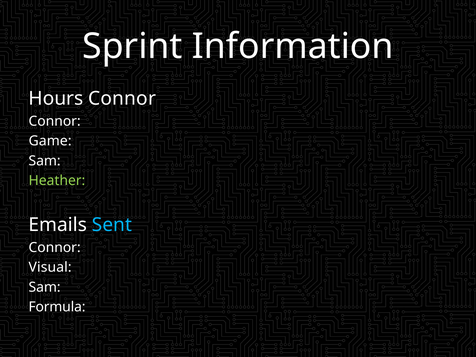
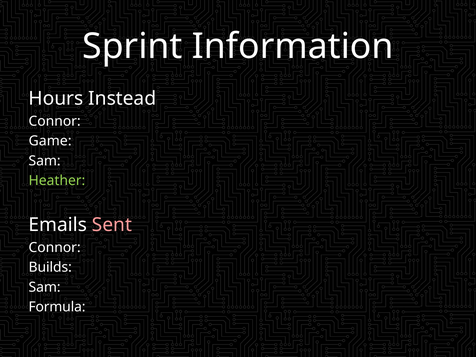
Hours Connor: Connor -> Instead
Sent colour: light blue -> pink
Visual: Visual -> Builds
